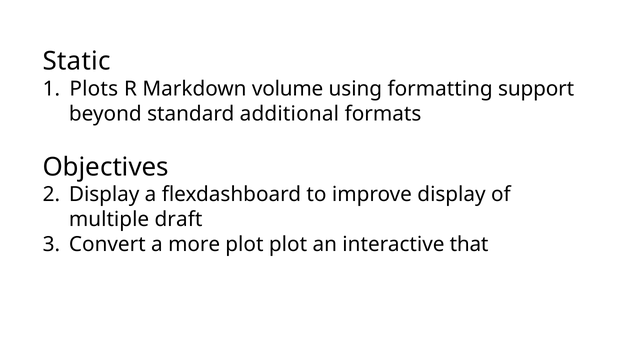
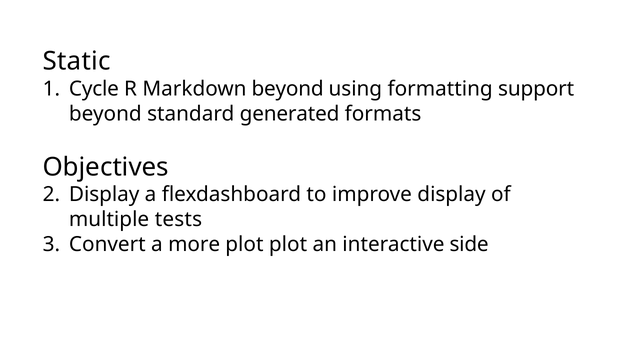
Plots: Plots -> Cycle
Markdown volume: volume -> beyond
additional: additional -> generated
draft: draft -> tests
that: that -> side
